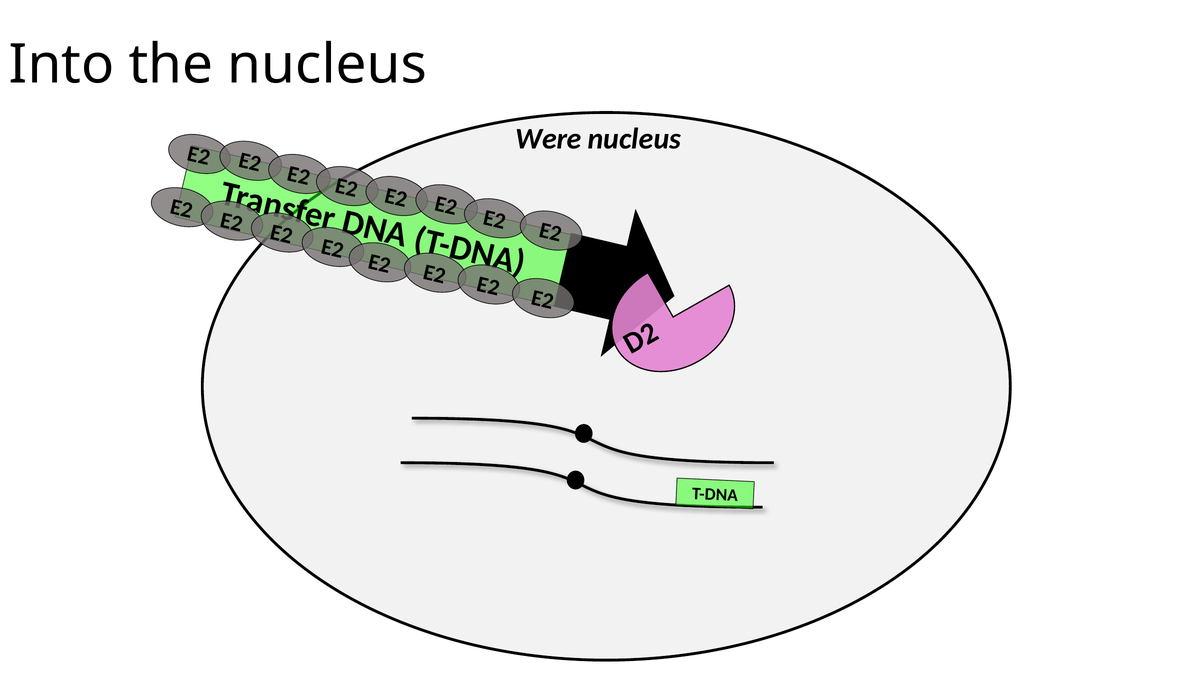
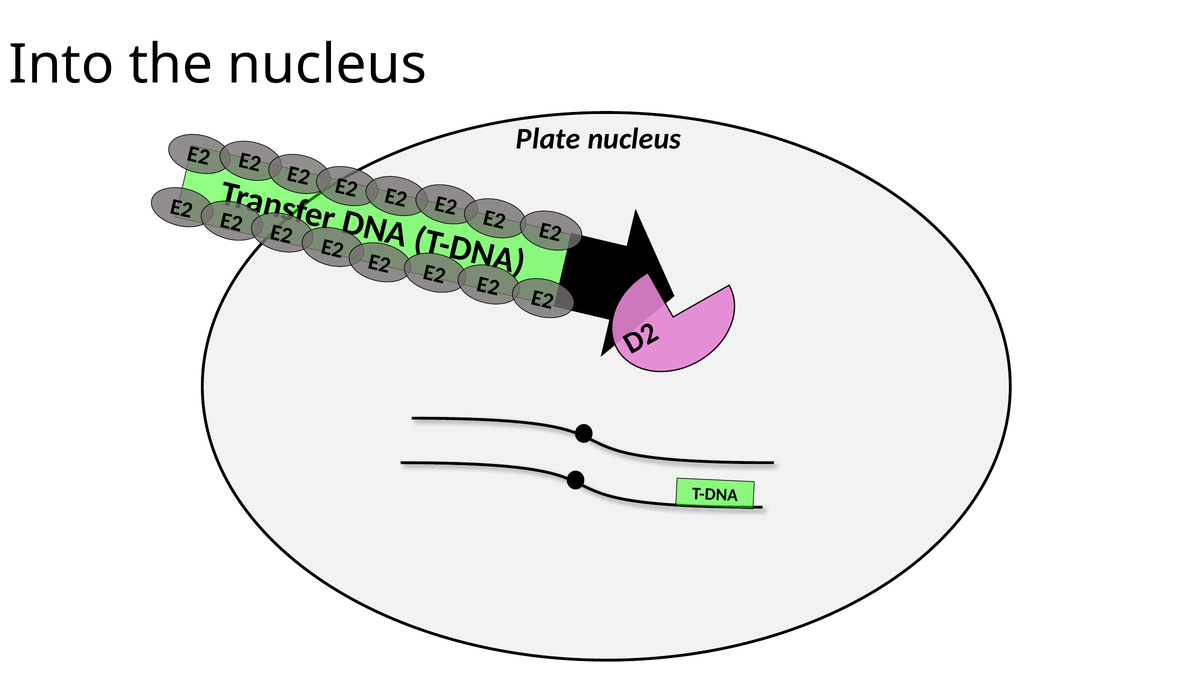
Were: Were -> Plate
